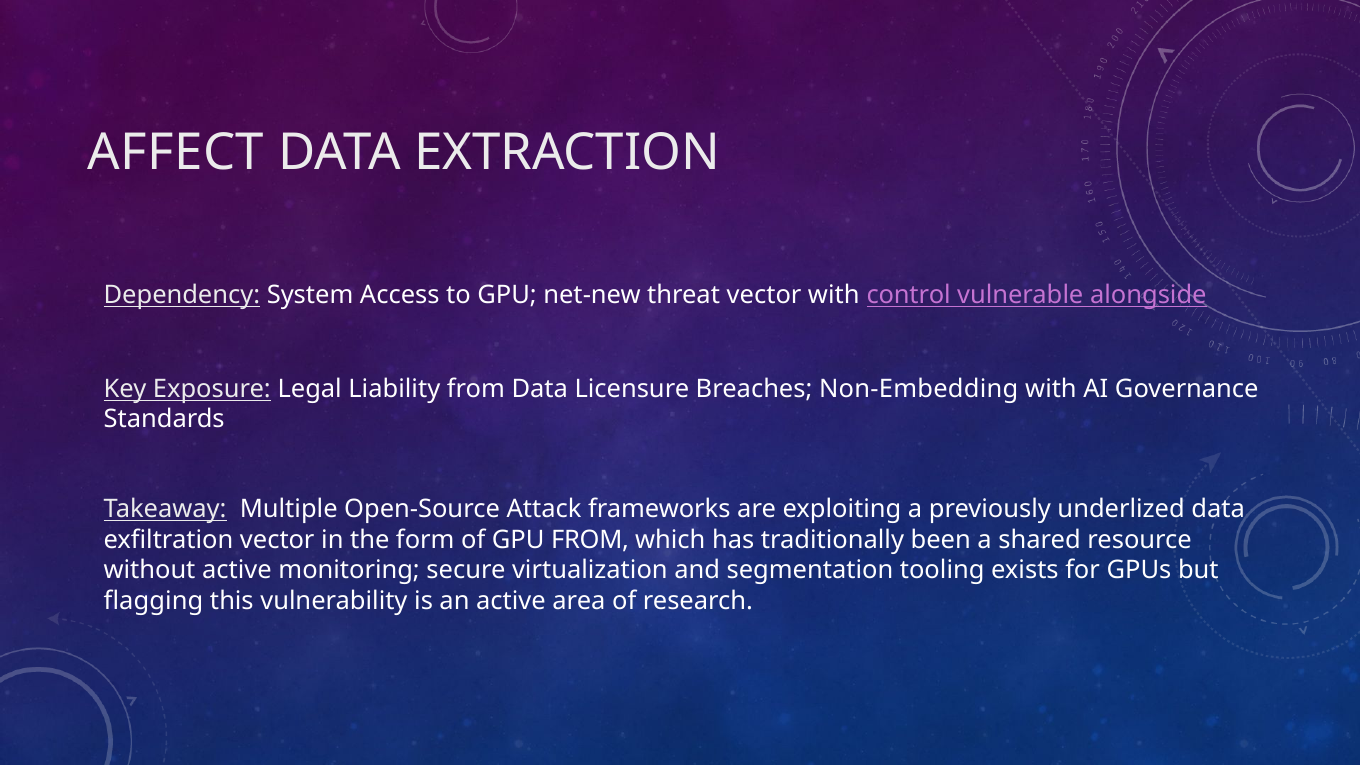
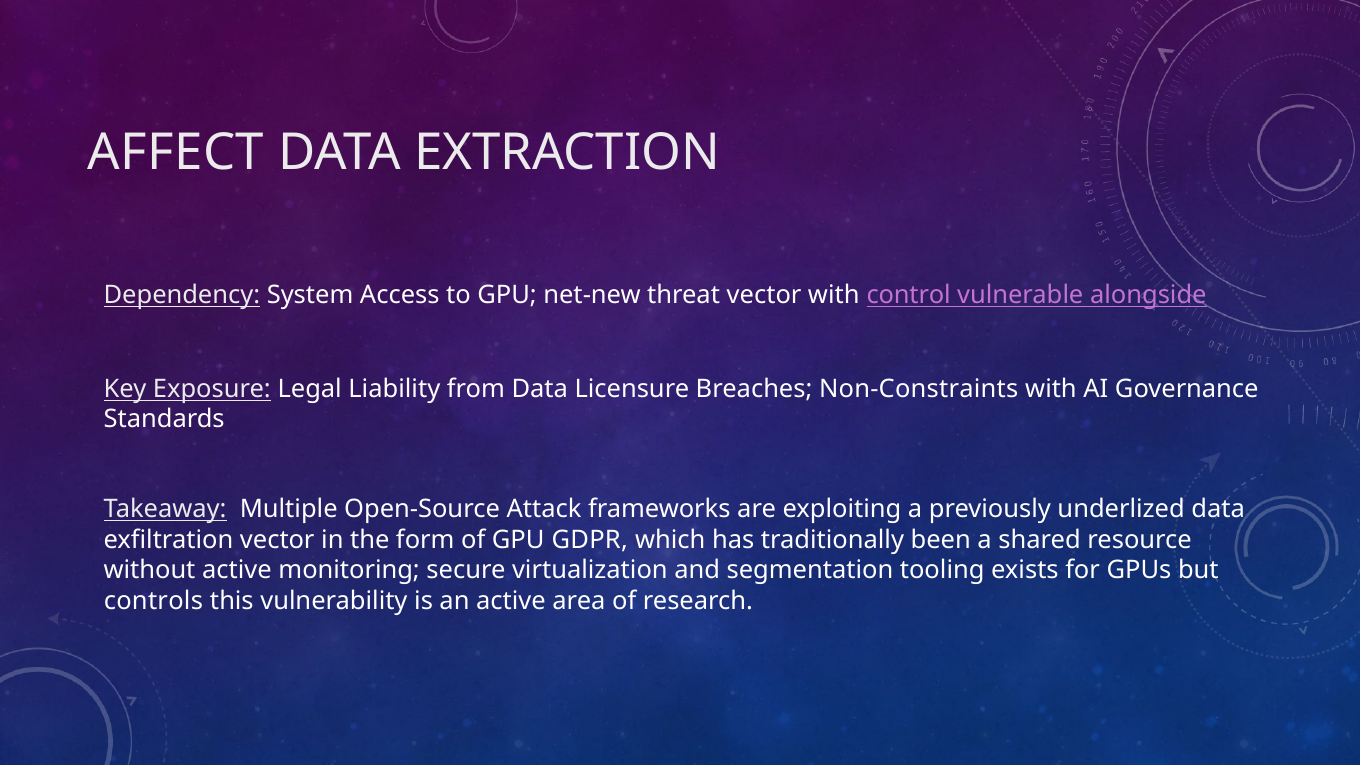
Non-Embedding: Non-Embedding -> Non-Constraints
GPU FROM: FROM -> GDPR
flagging: flagging -> controls
